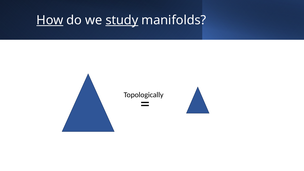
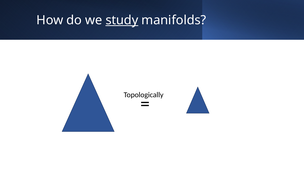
How underline: present -> none
